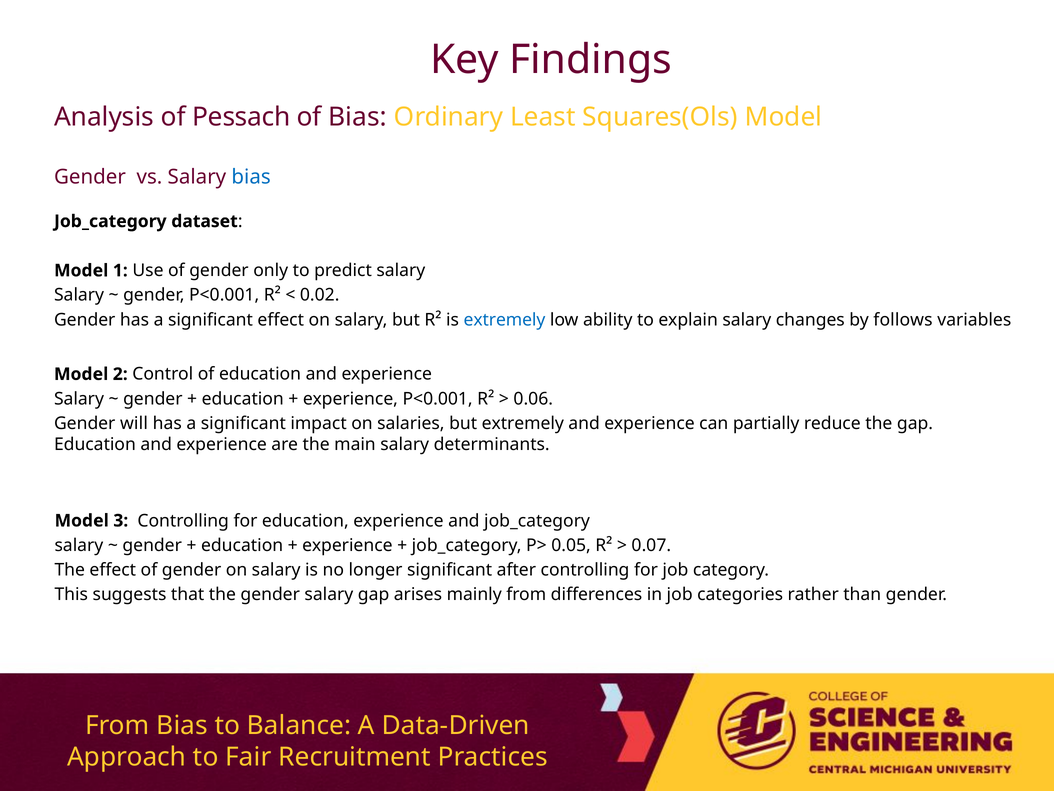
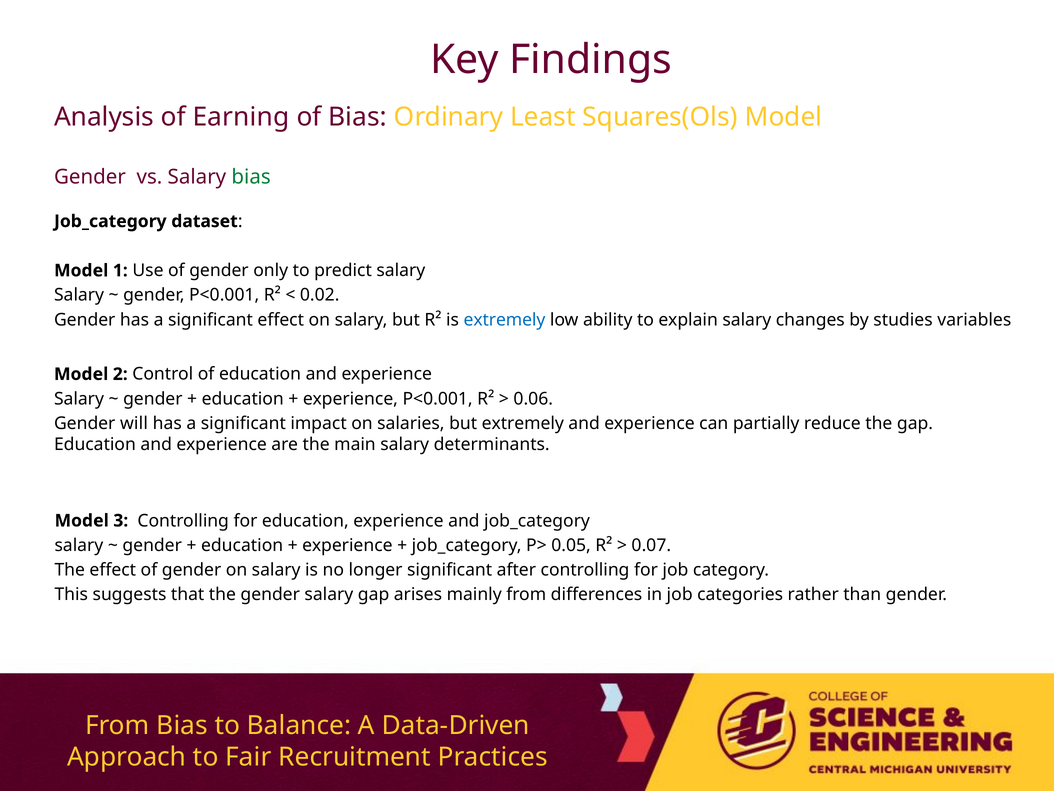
Pessach: Pessach -> Earning
bias at (251, 177) colour: blue -> green
follows: follows -> studies
